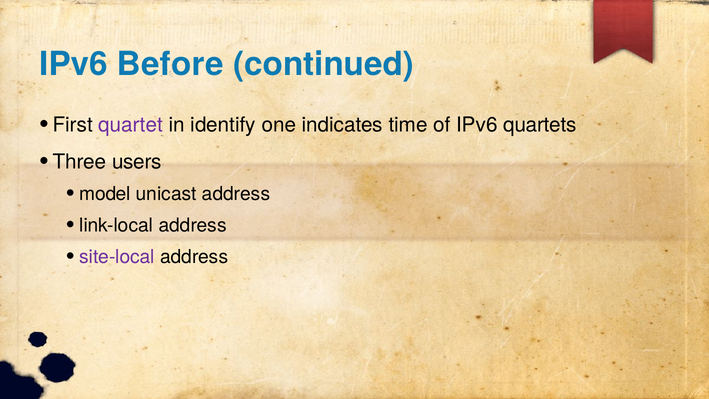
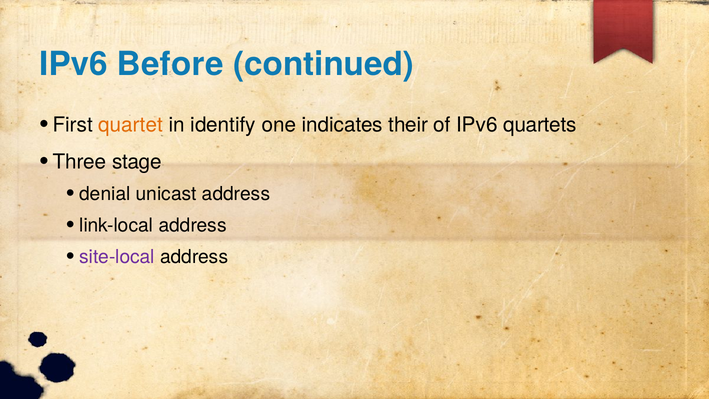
quartet colour: purple -> orange
time: time -> their
users: users -> stage
model: model -> denial
